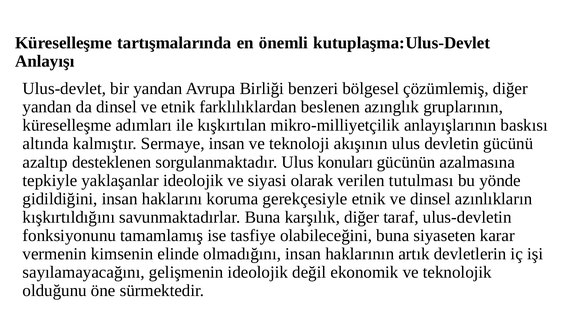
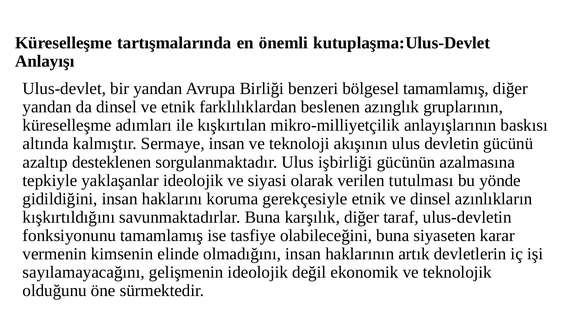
bölgesel çözümlemiş: çözümlemiş -> tamamlamış
konuları: konuları -> işbirliği
